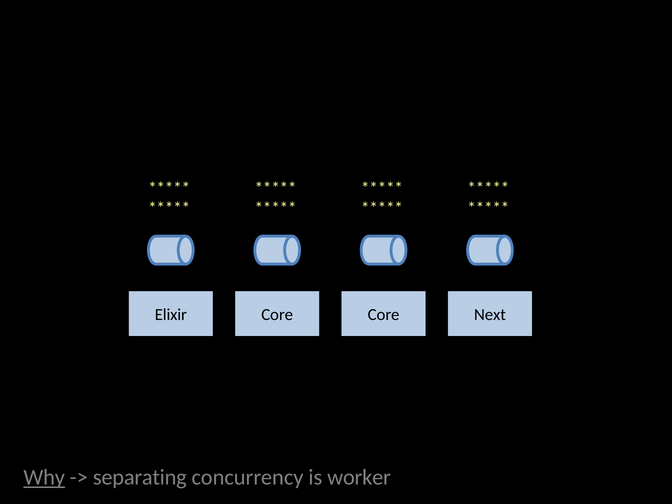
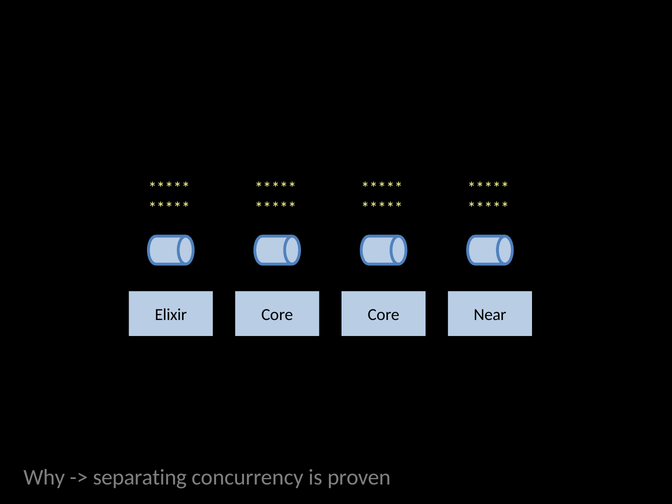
Next: Next -> Near
Why underline: present -> none
worker: worker -> proven
